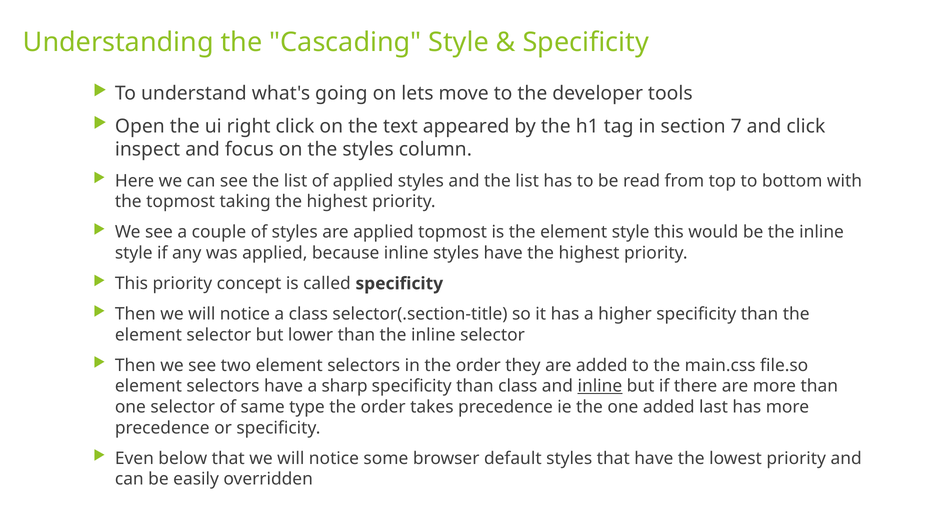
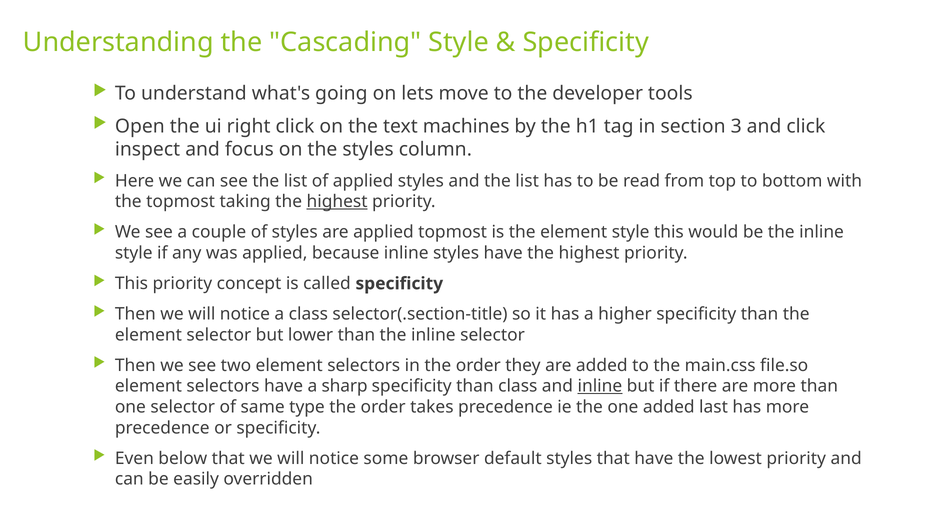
appeared: appeared -> machines
7: 7 -> 3
highest at (337, 202) underline: none -> present
